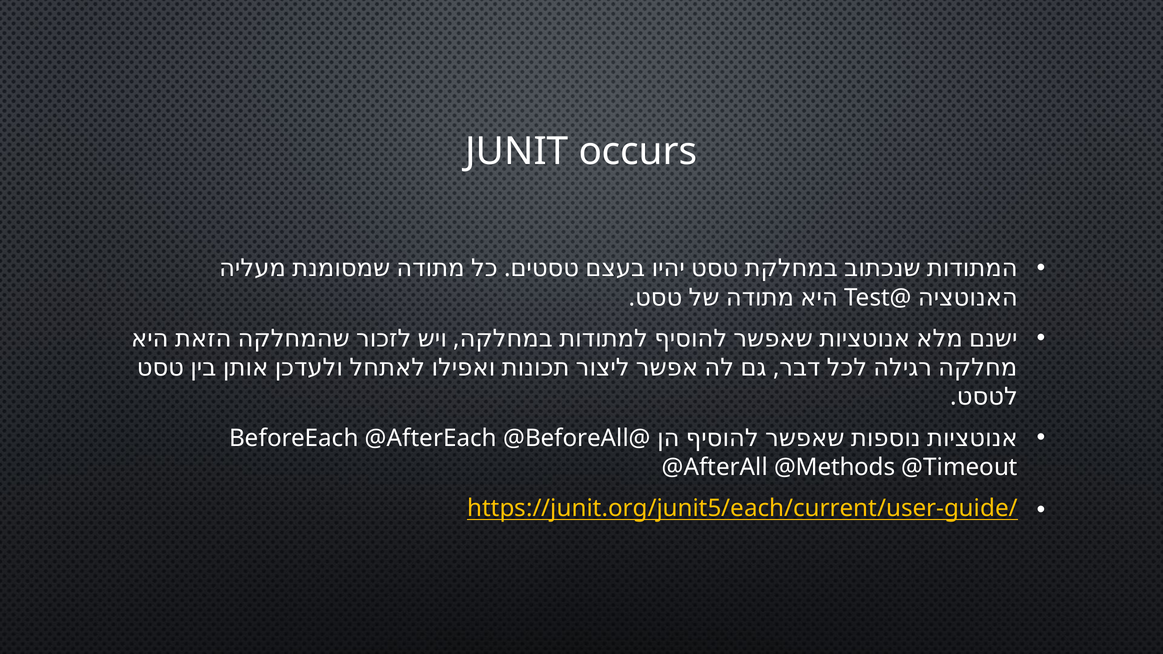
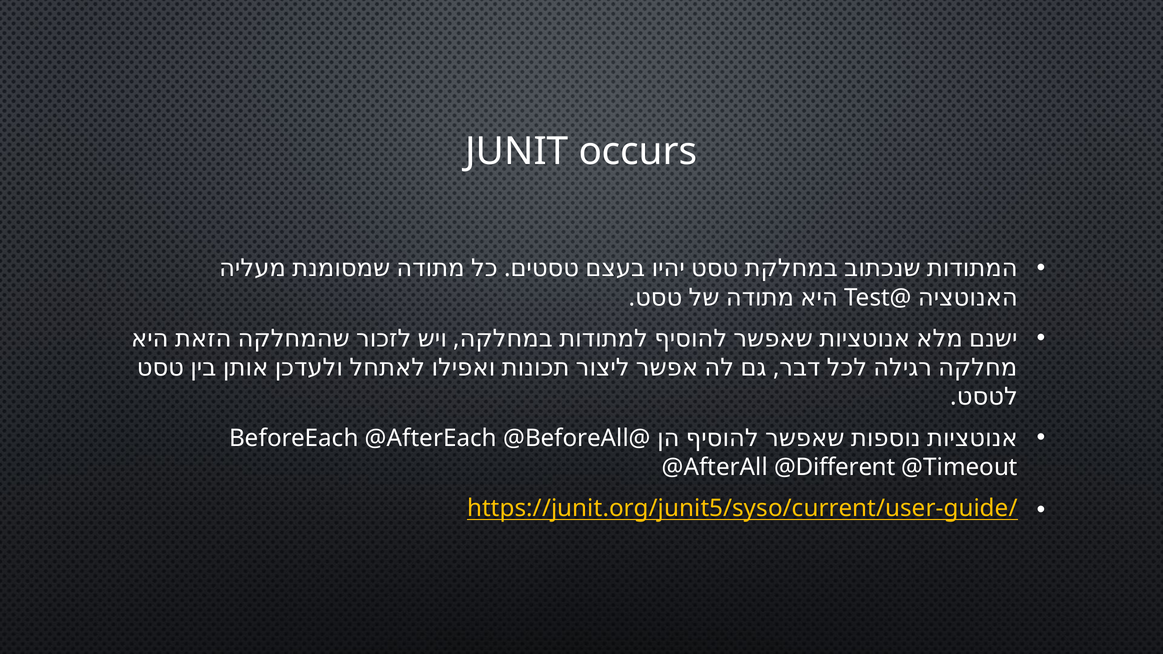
@Methods: @Methods -> @Different
https://junit.org/junit5/each/current/user-guide/: https://junit.org/junit5/each/current/user-guide/ -> https://junit.org/junit5/syso/current/user-guide/
